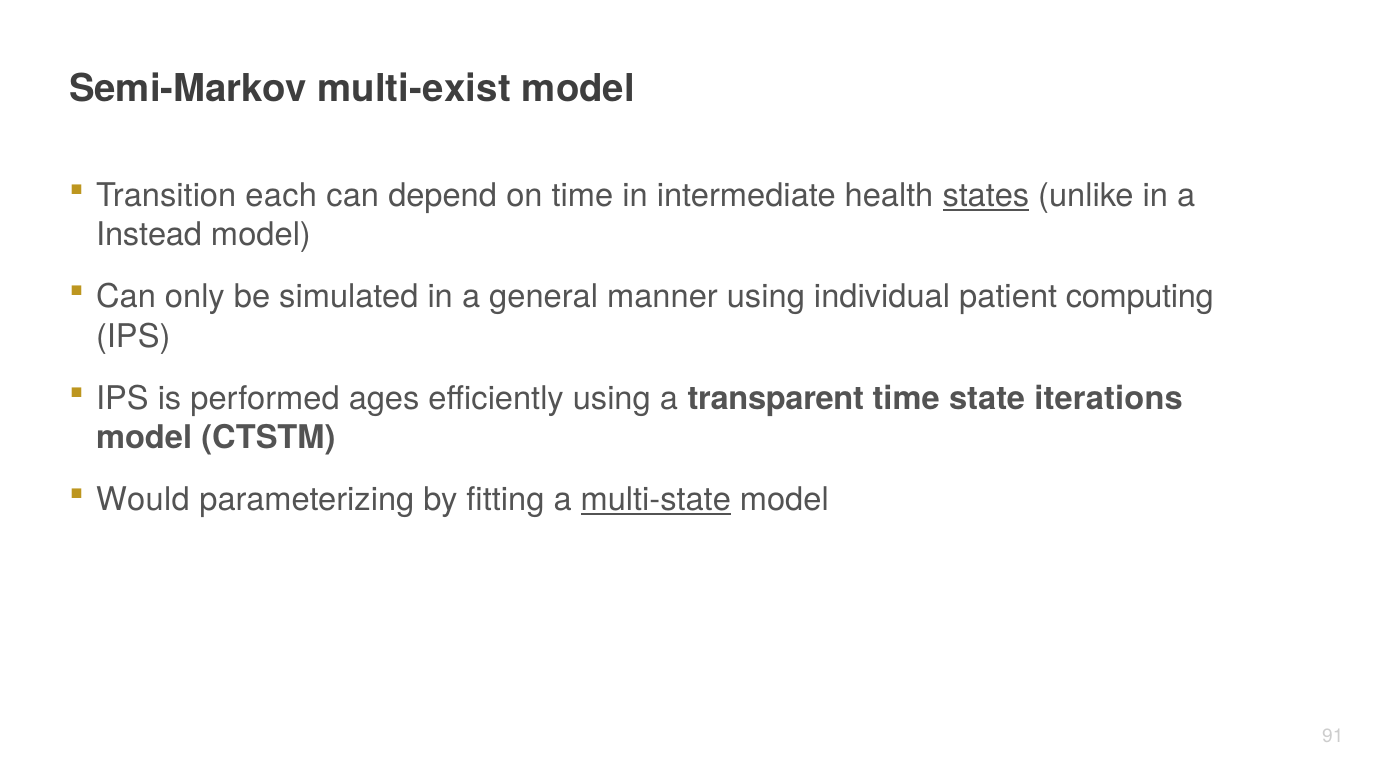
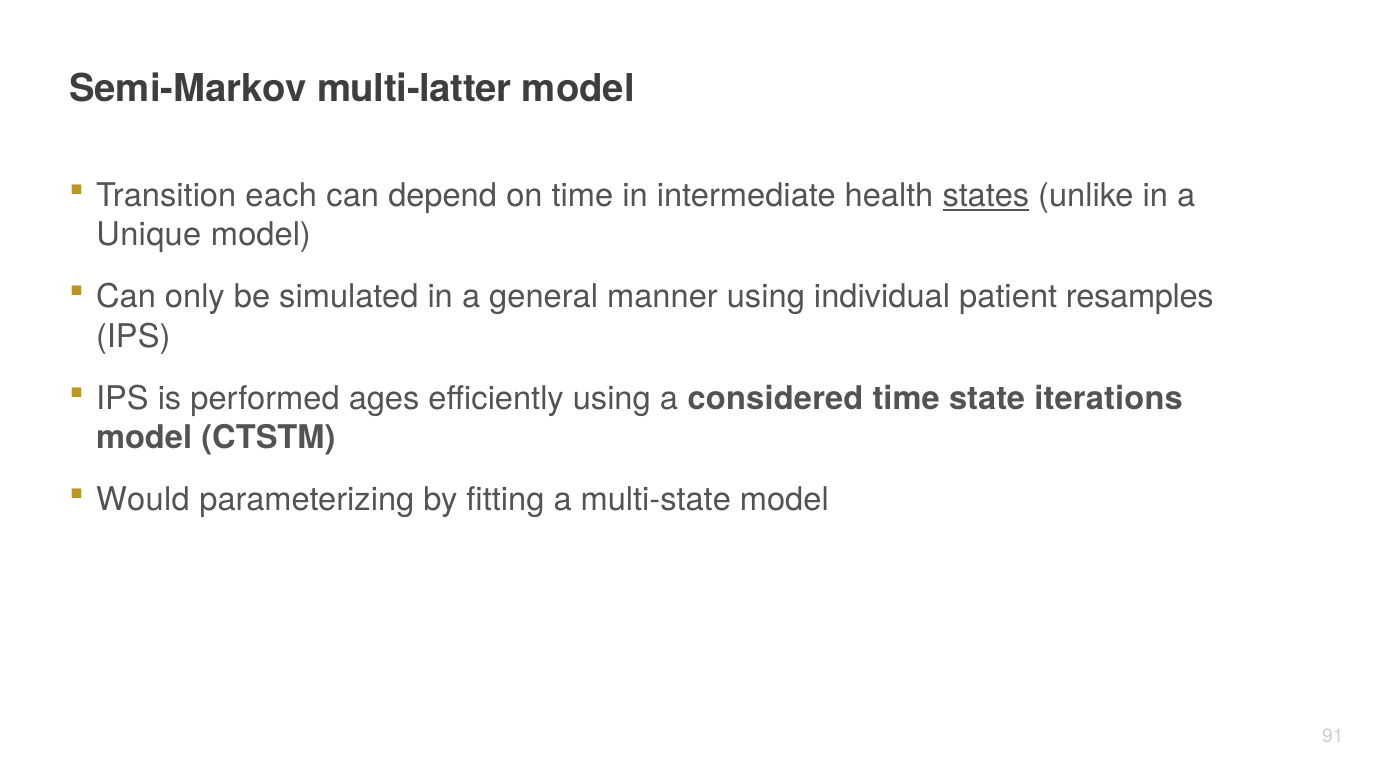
multi-exist: multi-exist -> multi-latter
Instead: Instead -> Unique
computing: computing -> resamples
transparent: transparent -> considered
multi-state underline: present -> none
